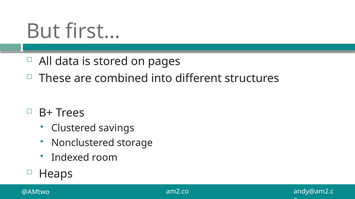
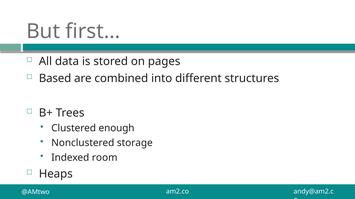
These: These -> Based
savings: savings -> enough
